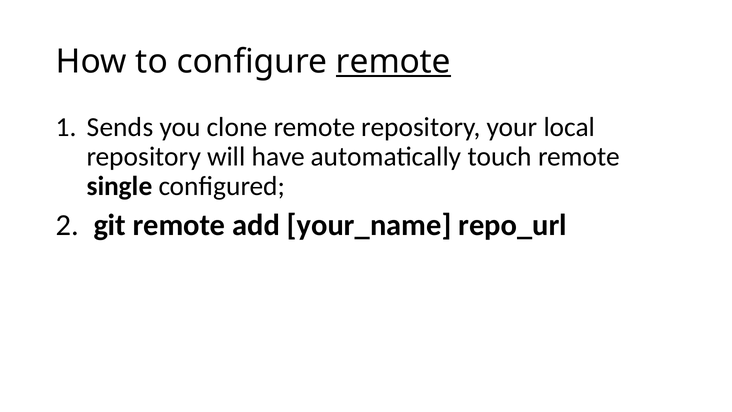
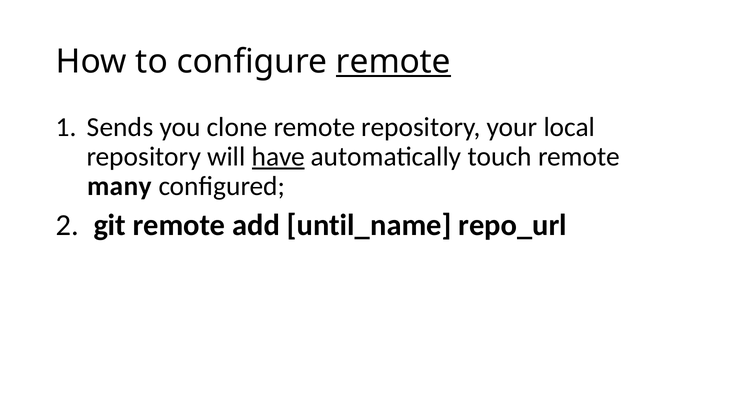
have underline: none -> present
single: single -> many
your_name: your_name -> until_name
